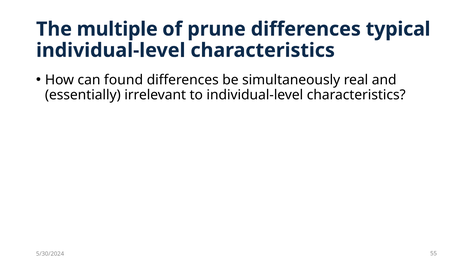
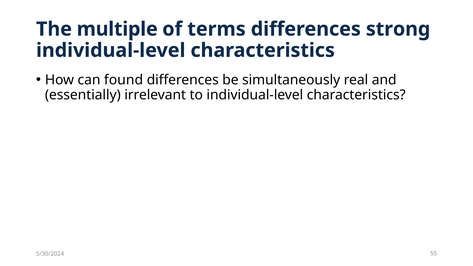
prune: prune -> terms
typical: typical -> strong
